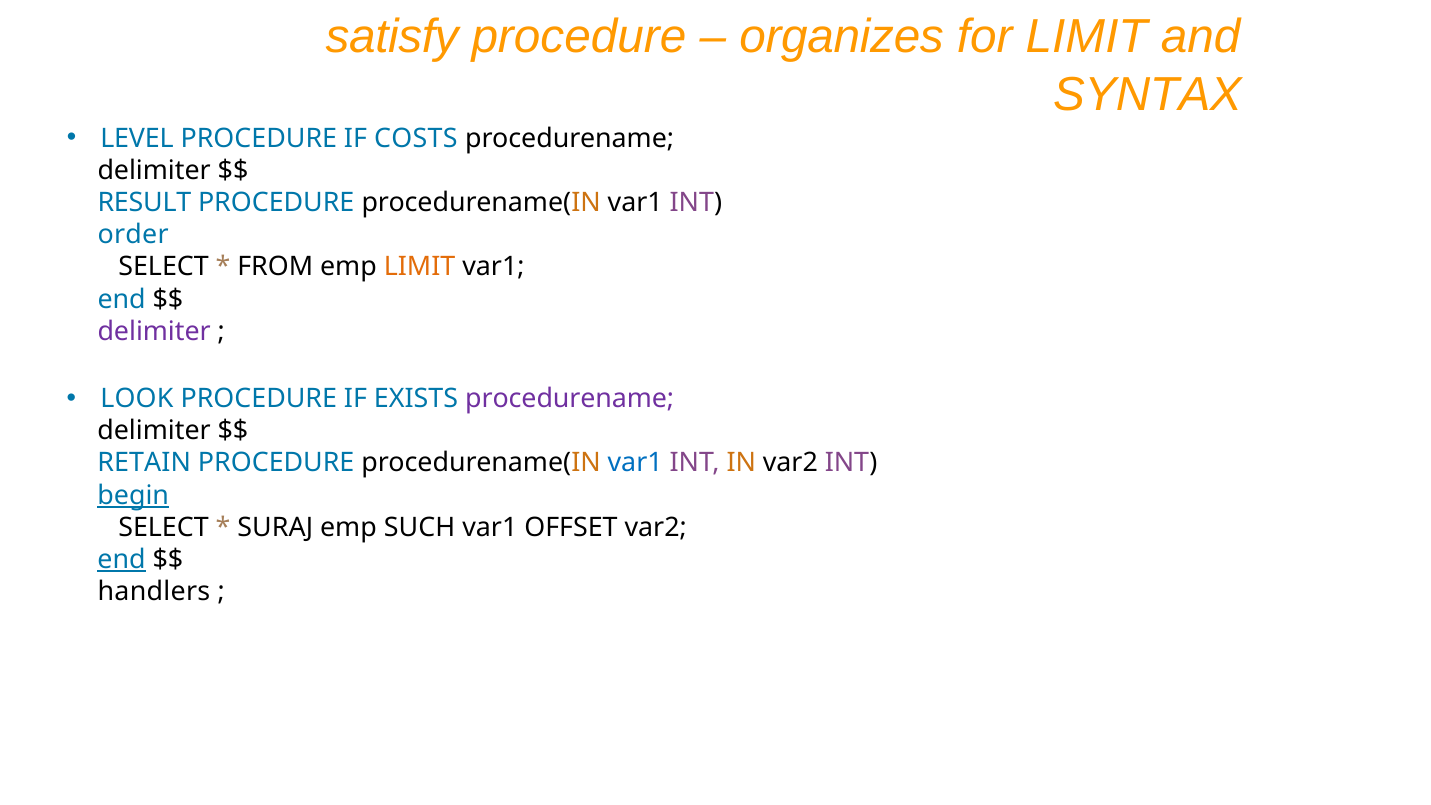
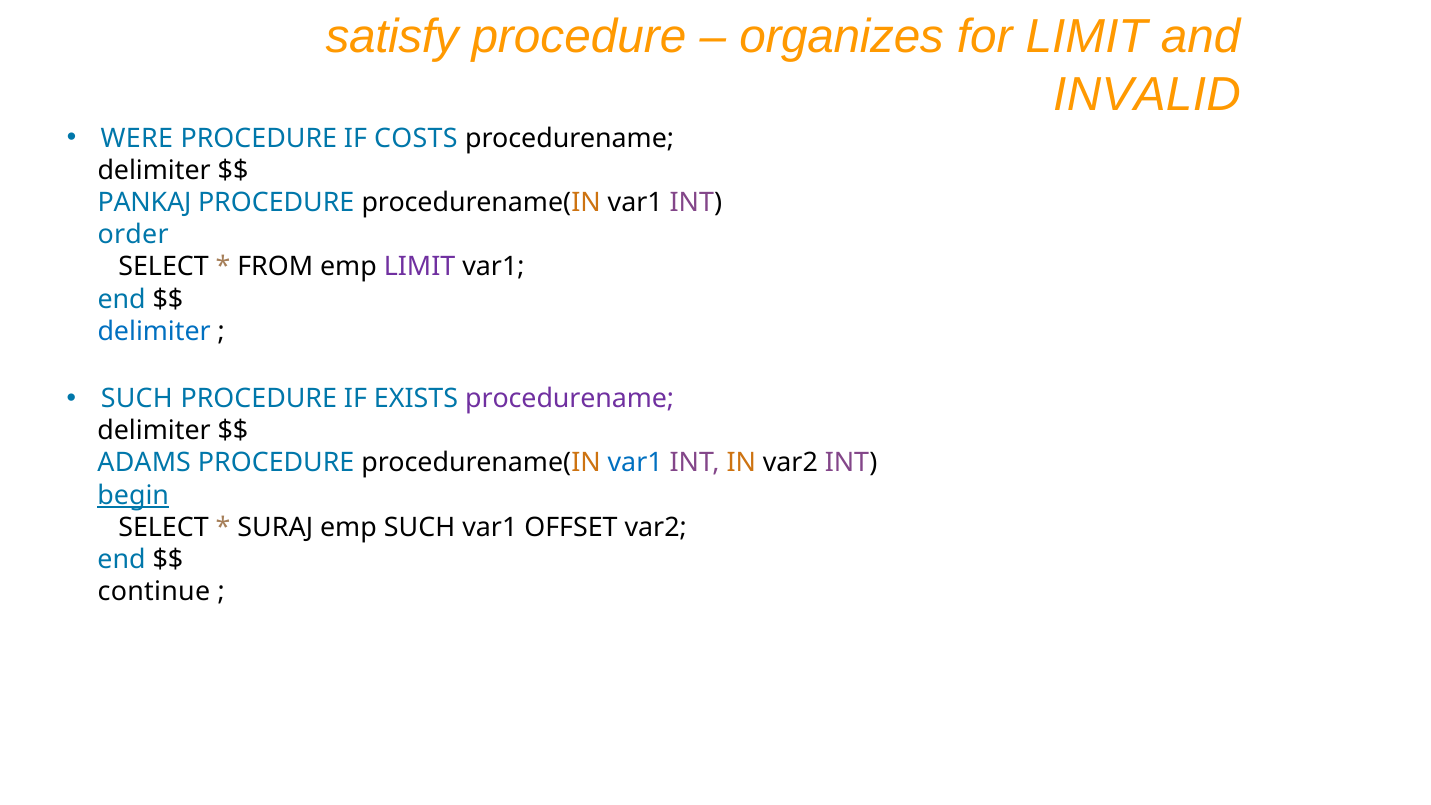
SYNTAX: SYNTAX -> INVALID
LEVEL: LEVEL -> WERE
RESULT: RESULT -> PANKAJ
LIMIT at (420, 267) colour: orange -> purple
delimiter at (154, 331) colour: purple -> blue
LOOK at (137, 399): LOOK -> SUCH
RETAIN: RETAIN -> ADAMS
end at (122, 560) underline: present -> none
handlers: handlers -> continue
